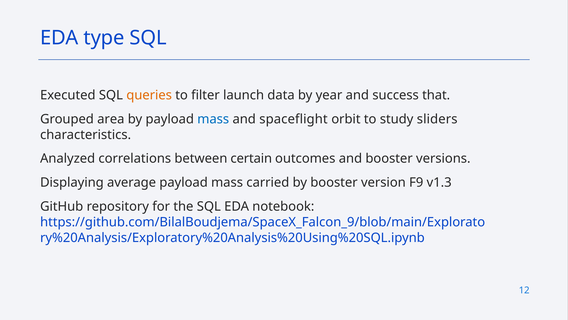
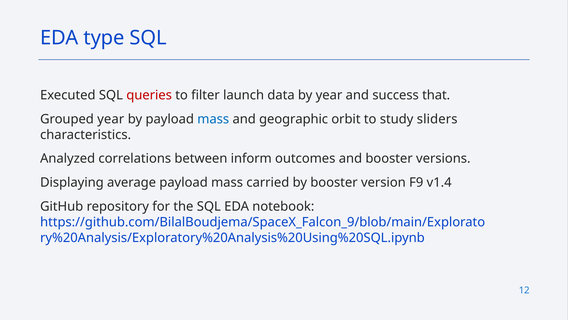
queries colour: orange -> red
Grouped area: area -> year
spaceflight: spaceflight -> geographic
certain: certain -> inform
v1.3: v1.3 -> v1.4
